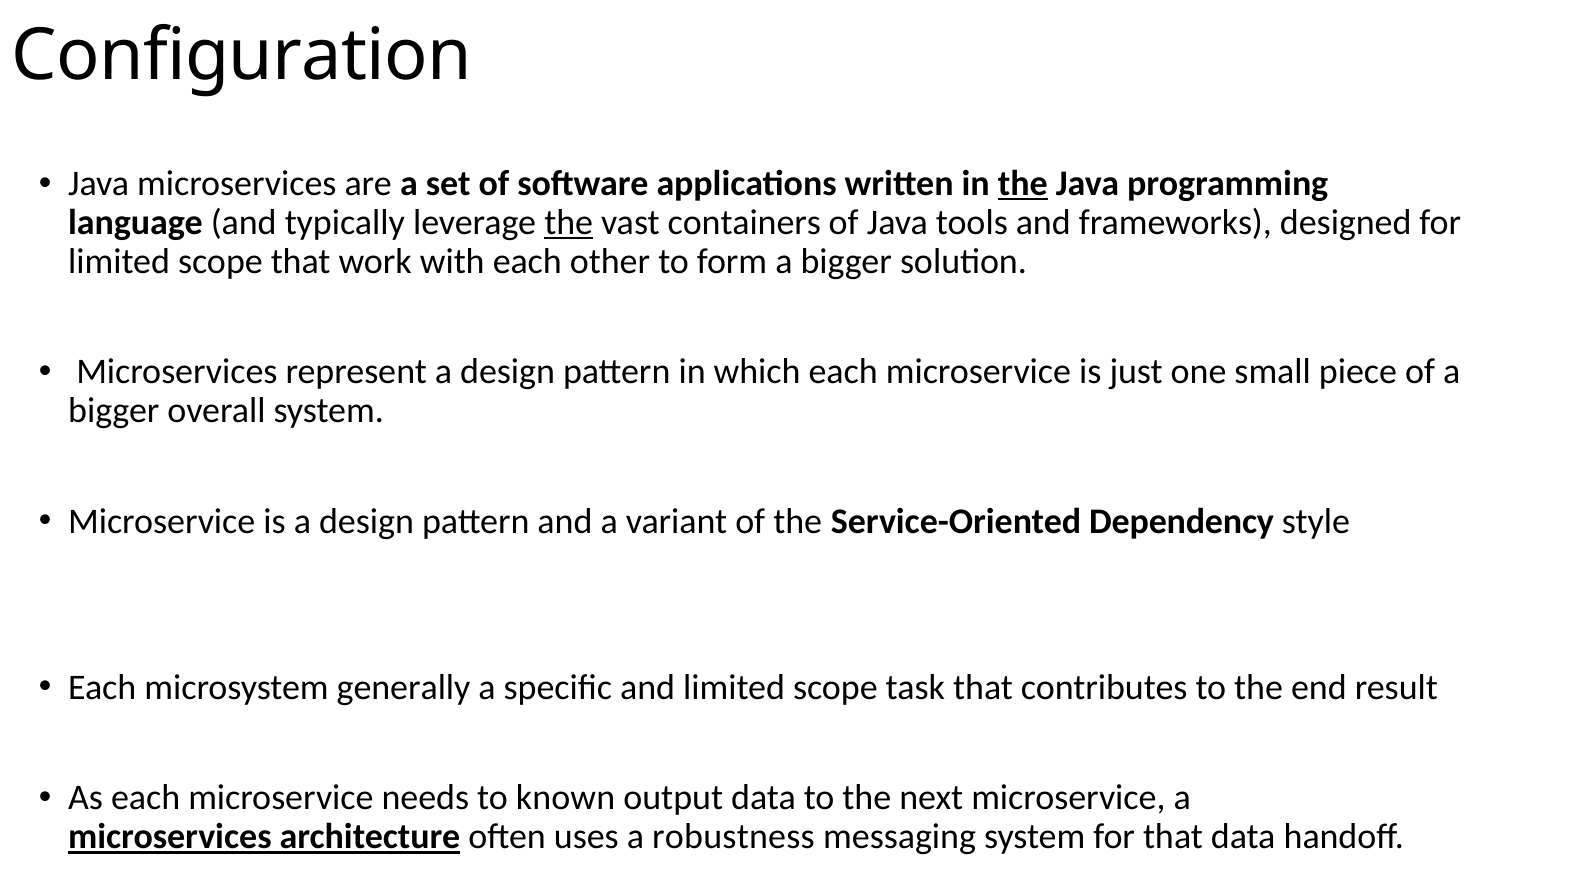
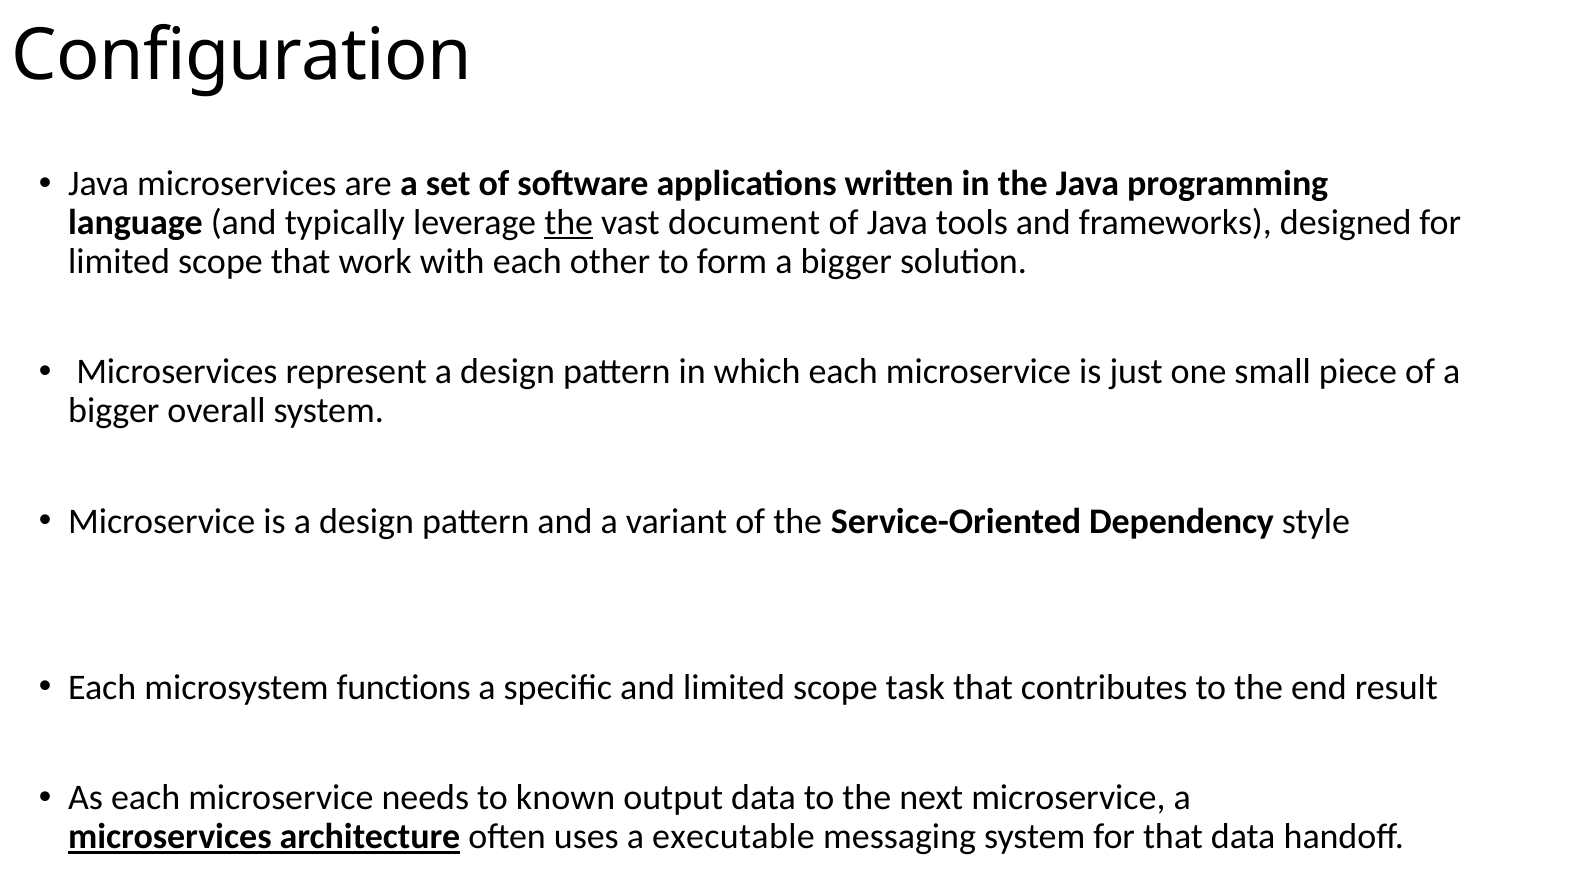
the at (1023, 184) underline: present -> none
containers: containers -> document
generally: generally -> functions
robustness: robustness -> executable
